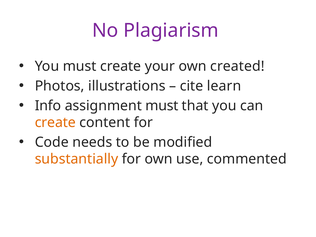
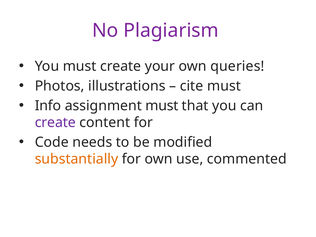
created: created -> queries
cite learn: learn -> must
create at (55, 123) colour: orange -> purple
